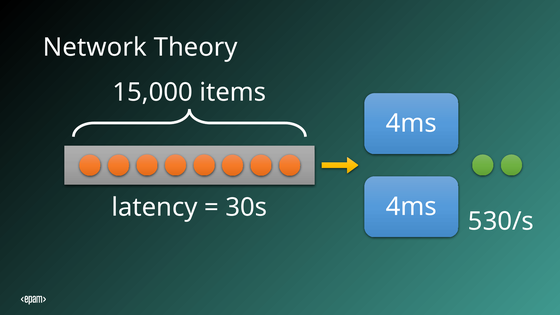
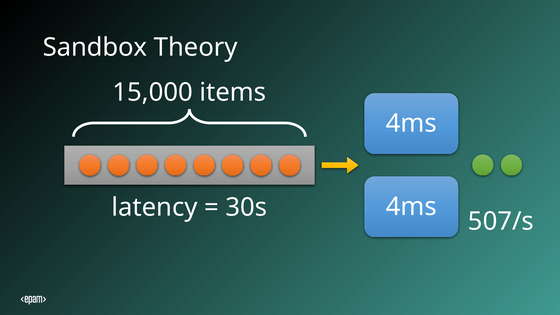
Network: Network -> Sandbox
530/s: 530/s -> 507/s
